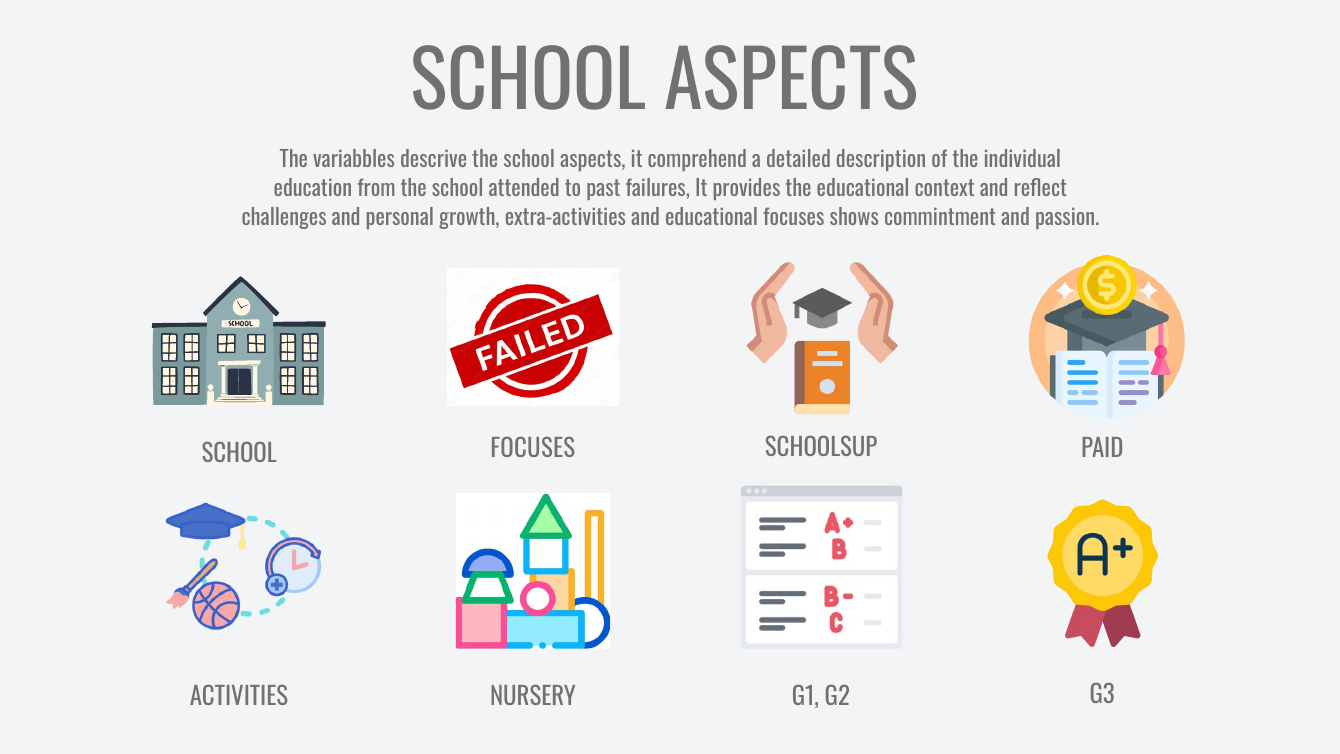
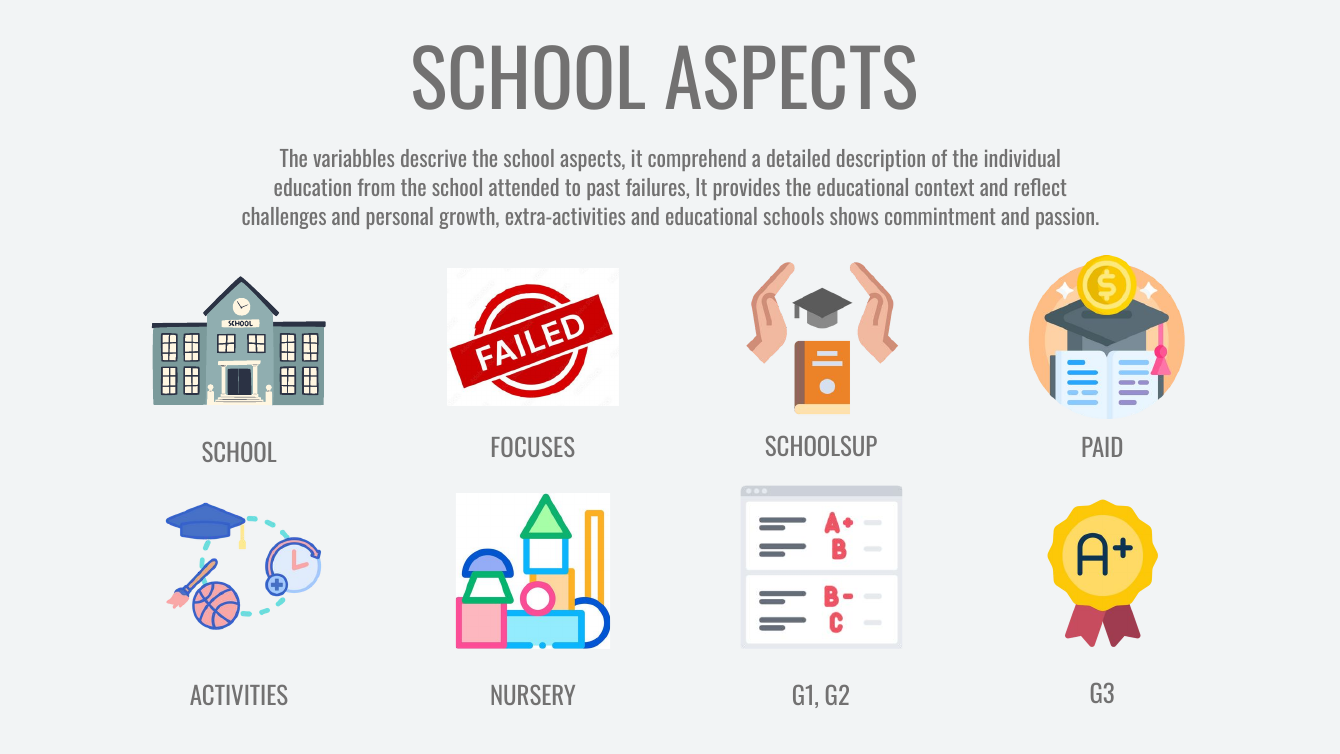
educational focuses: focuses -> schools
